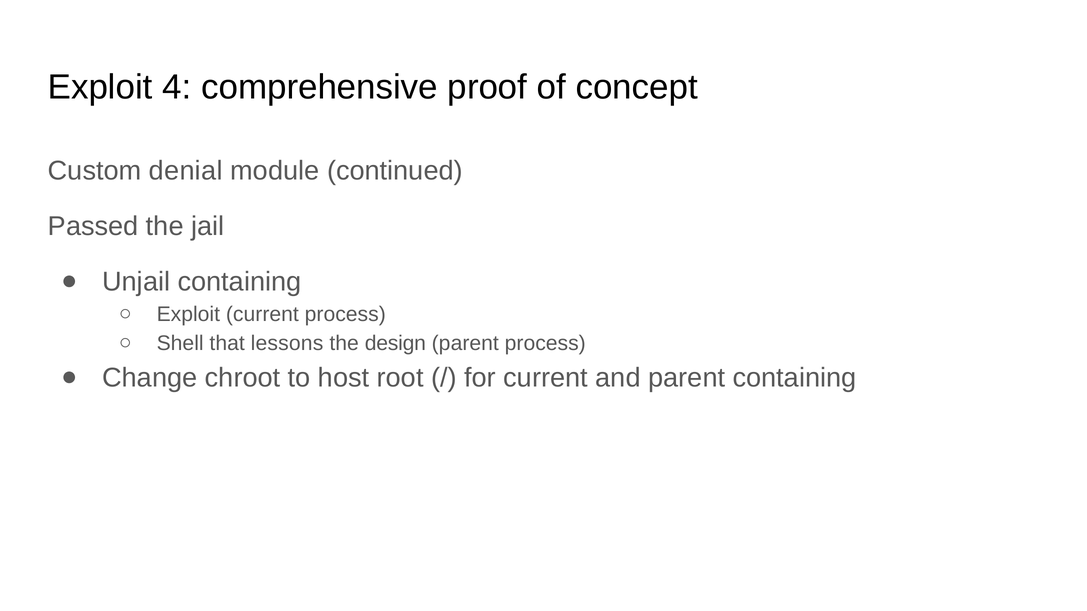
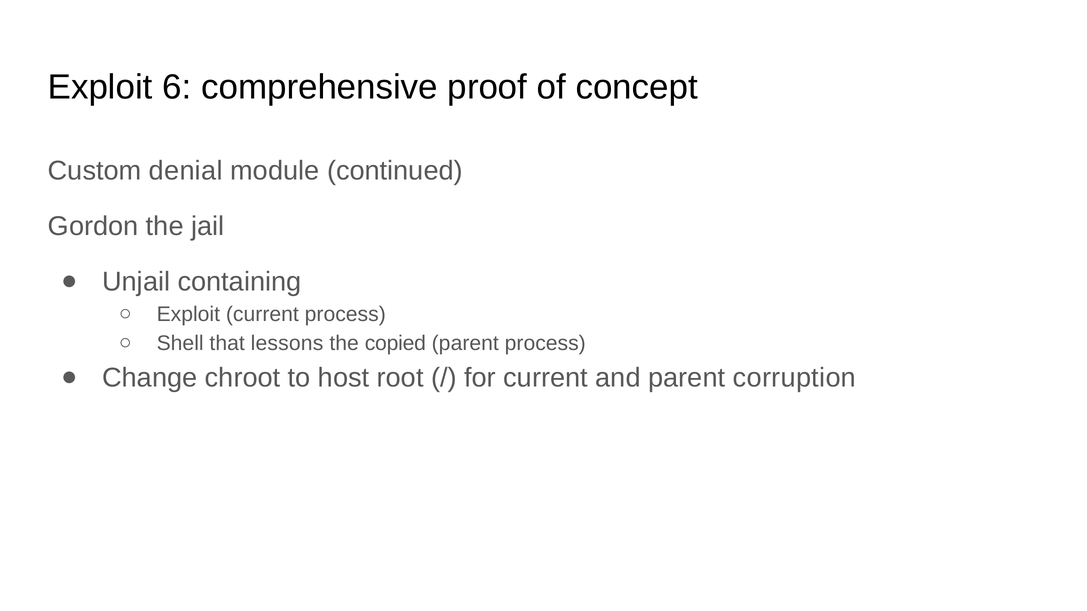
4: 4 -> 6
Passed: Passed -> Gordon
design: design -> copied
parent containing: containing -> corruption
